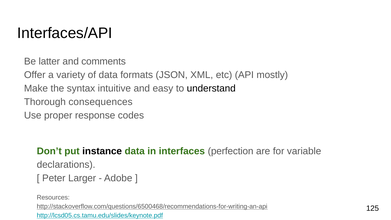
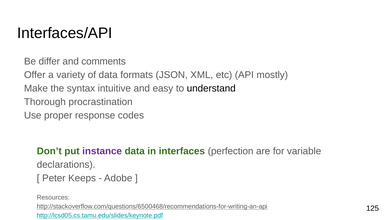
latter: latter -> differ
consequences: consequences -> procrastination
instance colour: black -> purple
Larger: Larger -> Keeps
